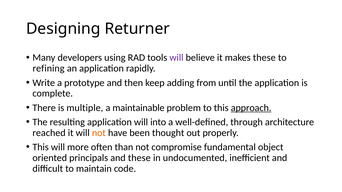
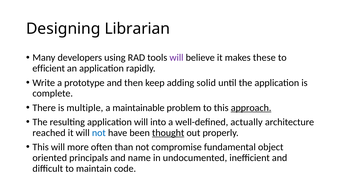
Returner: Returner -> Librarian
refining: refining -> efficient
from: from -> solid
through: through -> actually
not at (99, 133) colour: orange -> blue
thought underline: none -> present
and these: these -> name
